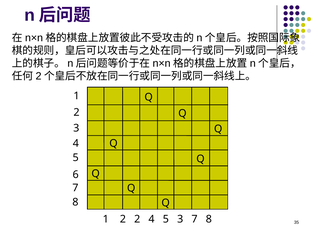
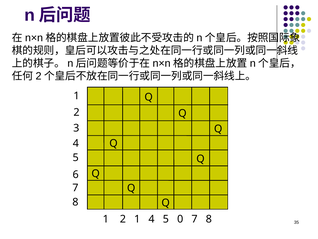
2 2: 2 -> 1
5 3: 3 -> 0
